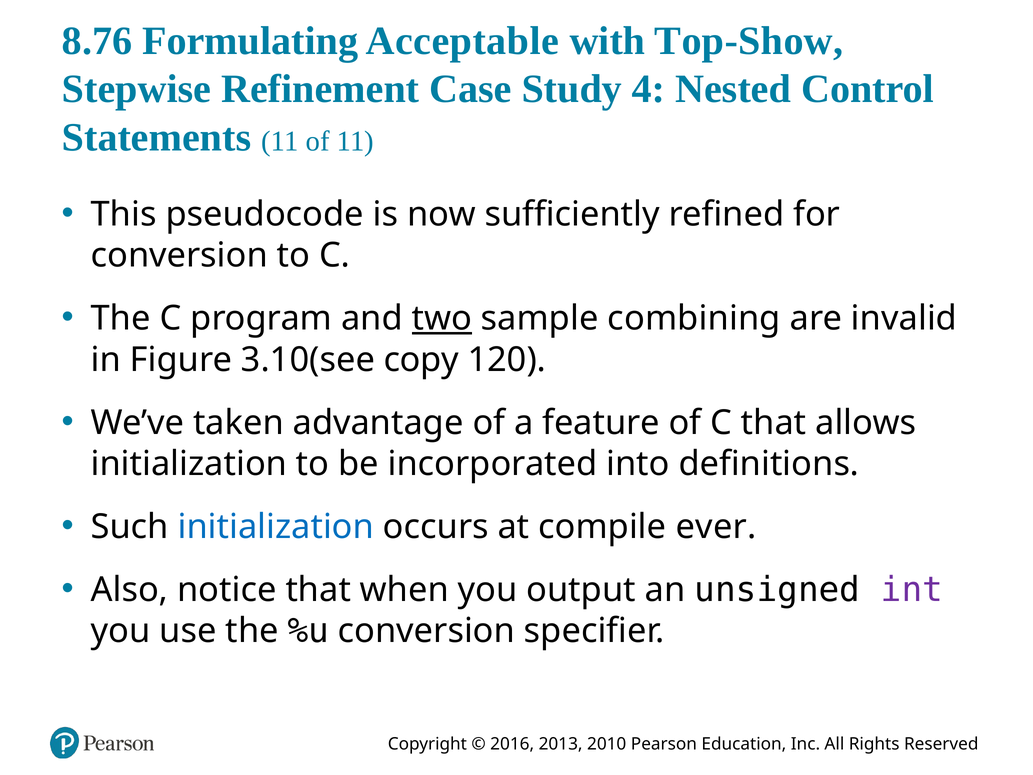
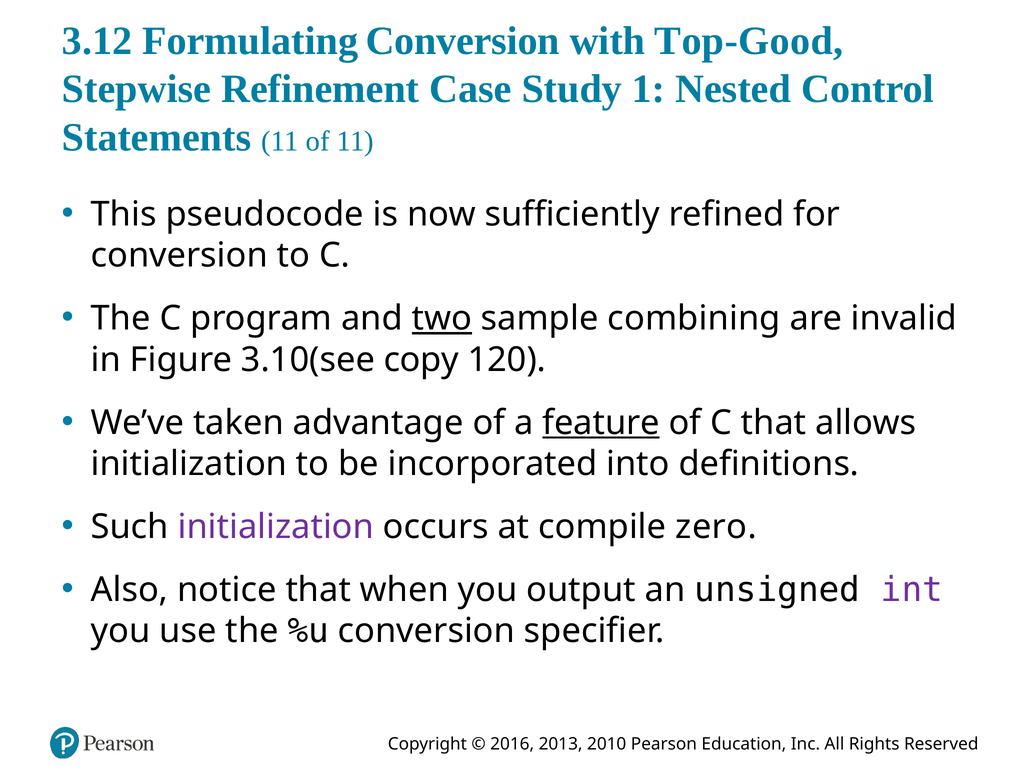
8.76: 8.76 -> 3.12
Formulating Acceptable: Acceptable -> Conversion
Top-Show: Top-Show -> Top-Good
4: 4 -> 1
feature underline: none -> present
initialization at (276, 527) colour: blue -> purple
ever: ever -> zero
